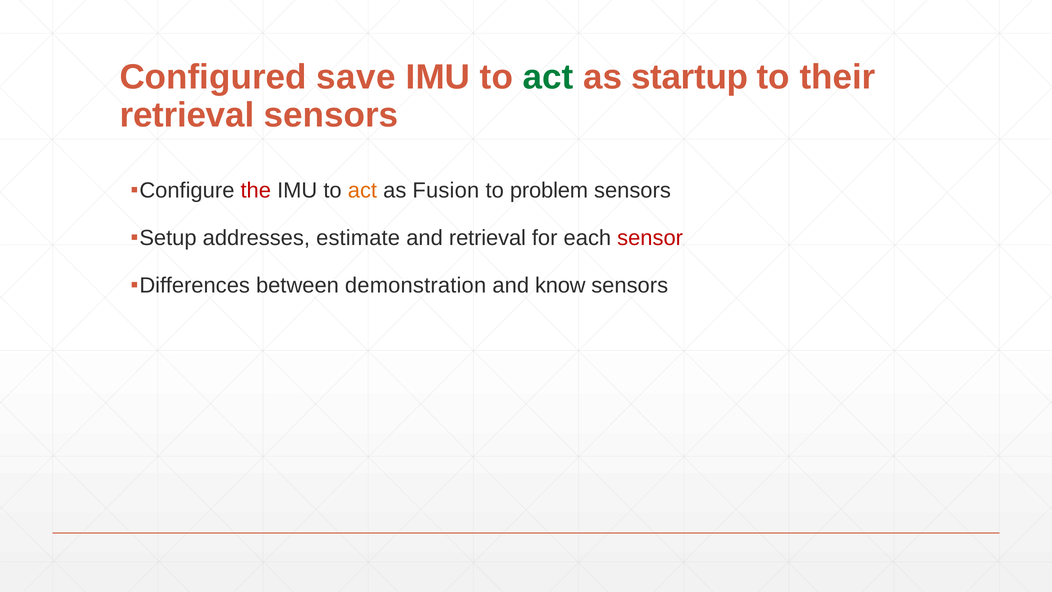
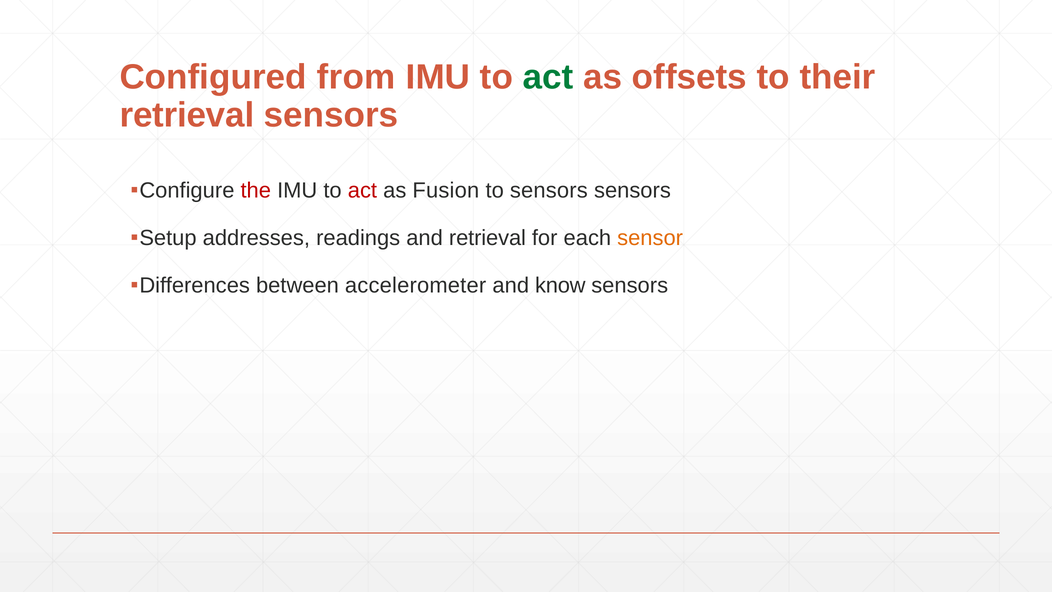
save: save -> from
startup: startup -> offsets
act at (362, 191) colour: orange -> red
to problem: problem -> sensors
estimate: estimate -> readings
sensor colour: red -> orange
demonstration: demonstration -> accelerometer
